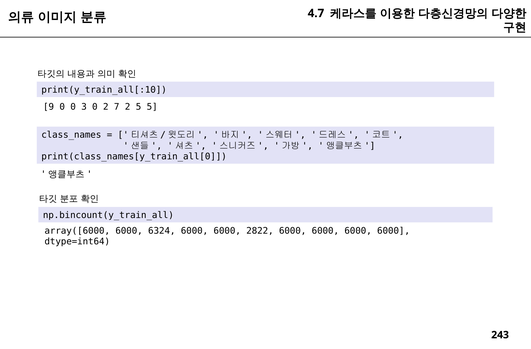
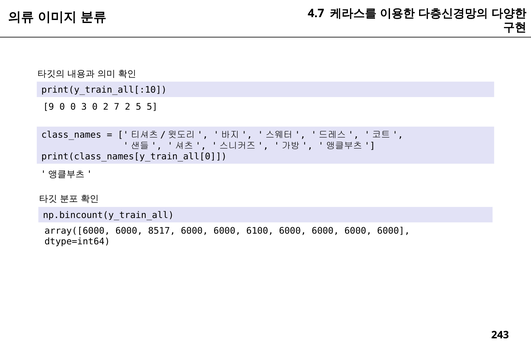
6324: 6324 -> 8517
2822: 2822 -> 6100
